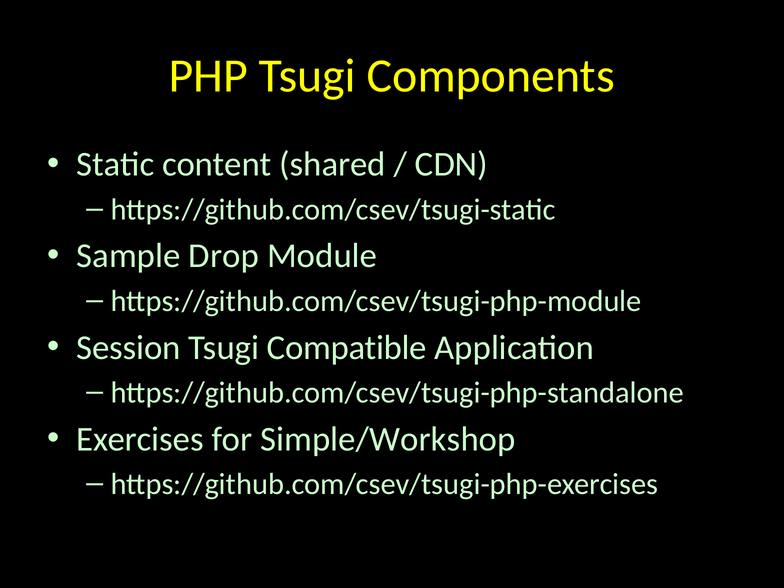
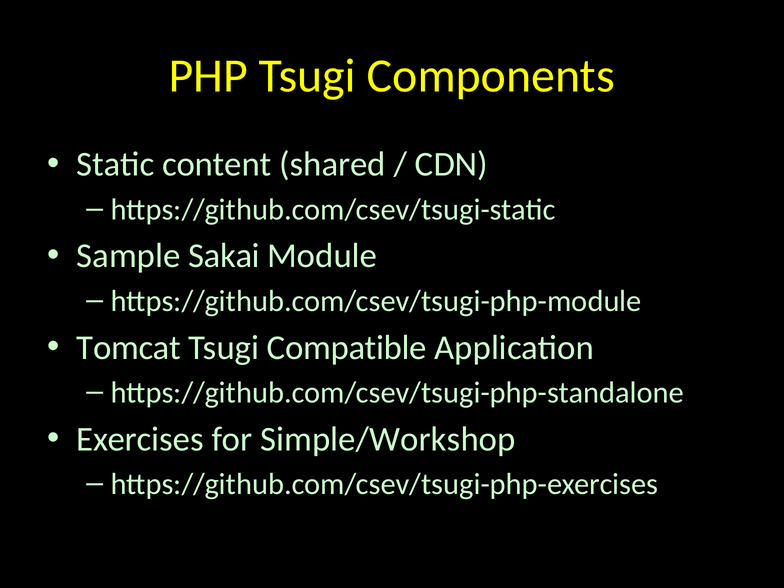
Drop: Drop -> Sakai
Session: Session -> Tomcat
